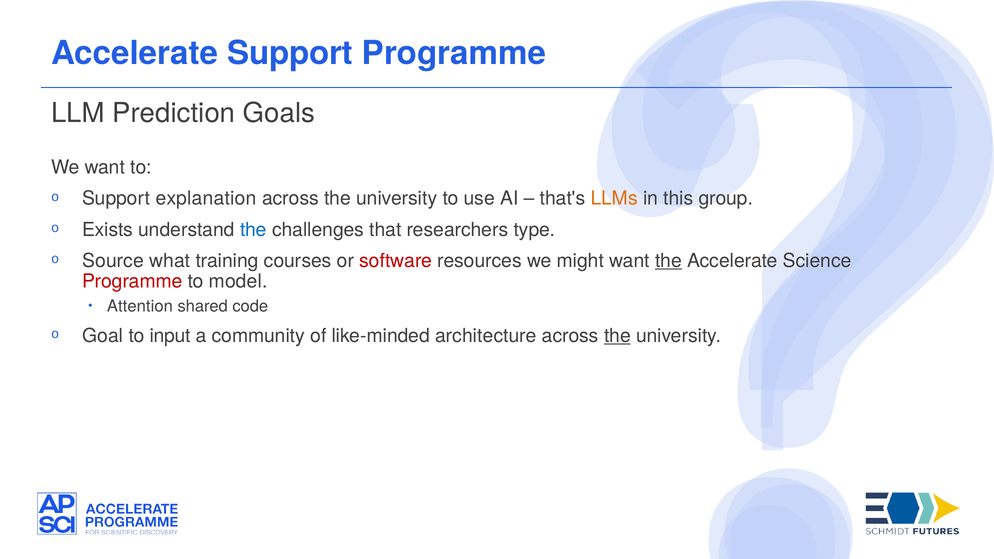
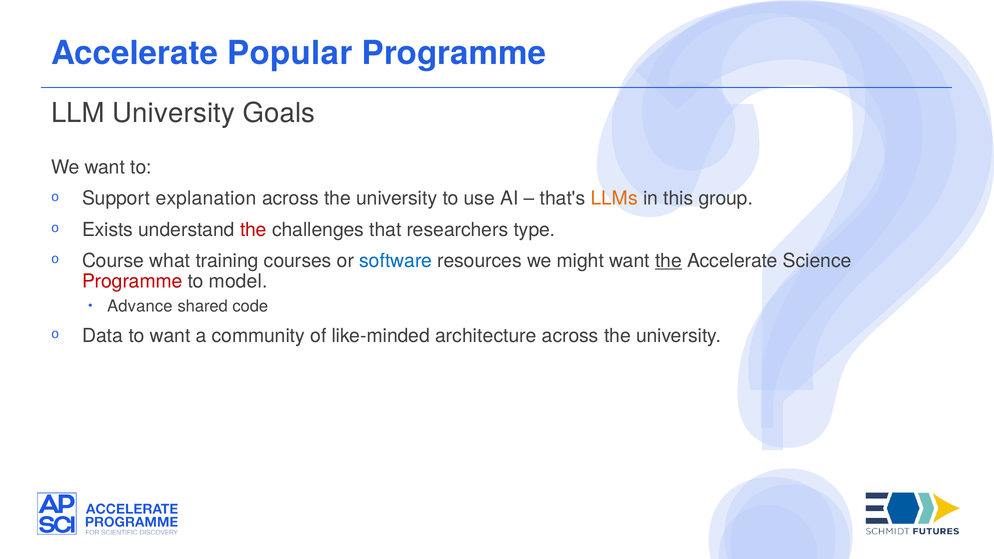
Accelerate Support: Support -> Popular
LLM Prediction: Prediction -> University
the at (253, 230) colour: blue -> red
Source: Source -> Course
software colour: red -> blue
Attention: Attention -> Advance
Goal: Goal -> Data
to input: input -> want
the at (617, 336) underline: present -> none
